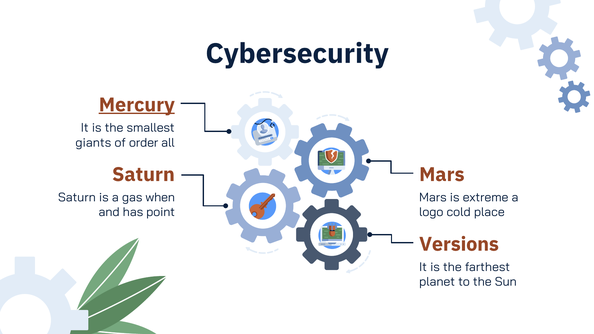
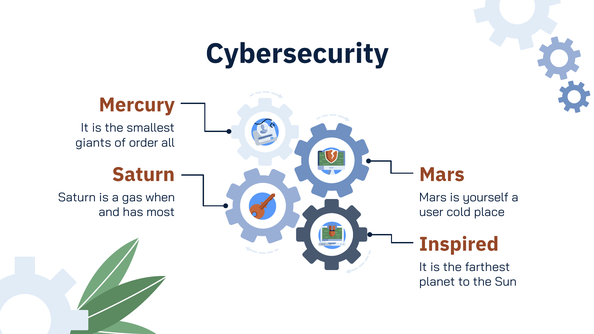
Mercury underline: present -> none
extreme: extreme -> yourself
point: point -> most
logo: logo -> user
Versions: Versions -> Inspired
